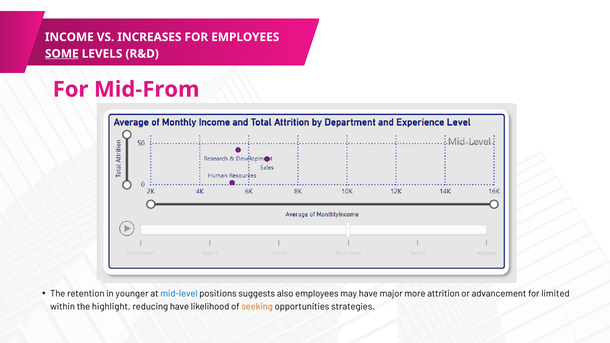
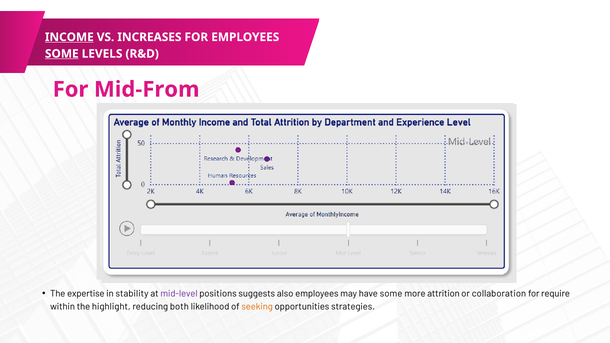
INCOME underline: none -> present
retention: retention -> expertise
younger: younger -> stability
mid-level colour: blue -> purple
have major: major -> some
advancement: advancement -> collaboration
limited: limited -> require
reducing have: have -> both
